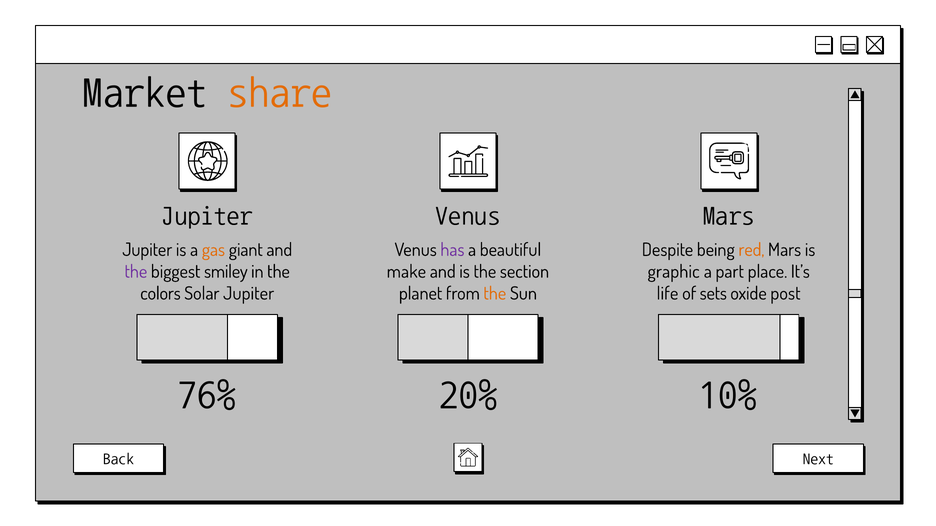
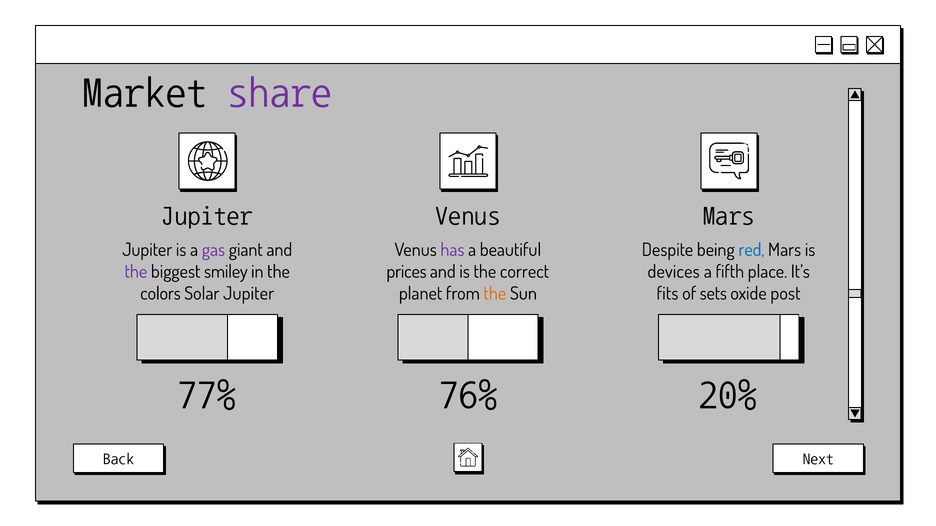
share colour: orange -> purple
gas colour: orange -> purple
red colour: orange -> blue
make: make -> prices
section: section -> correct
graphic: graphic -> devices
part: part -> fifth
life: life -> fits
76%: 76% -> 77%
20%: 20% -> 76%
10%: 10% -> 20%
